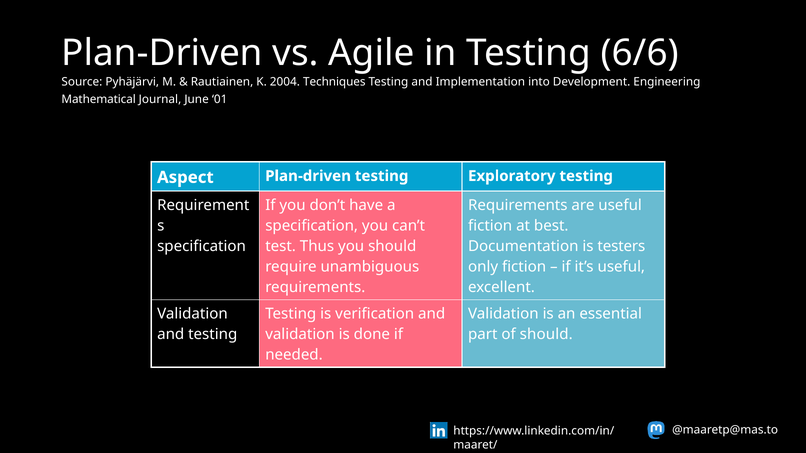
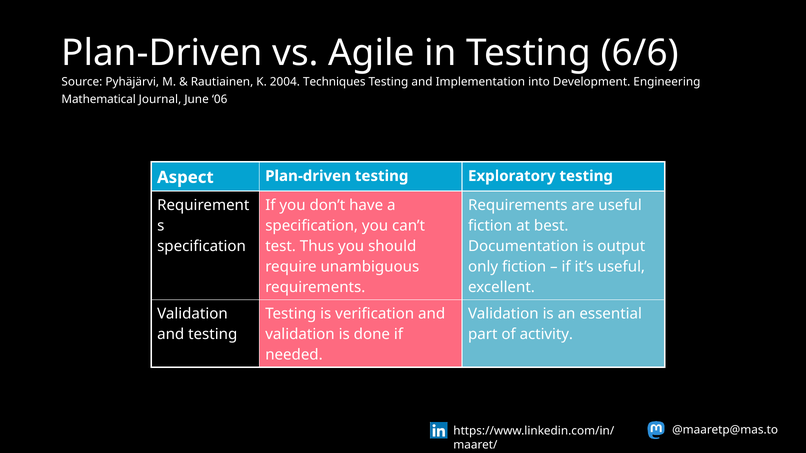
01: 01 -> 06
testers: testers -> output
of should: should -> activity
